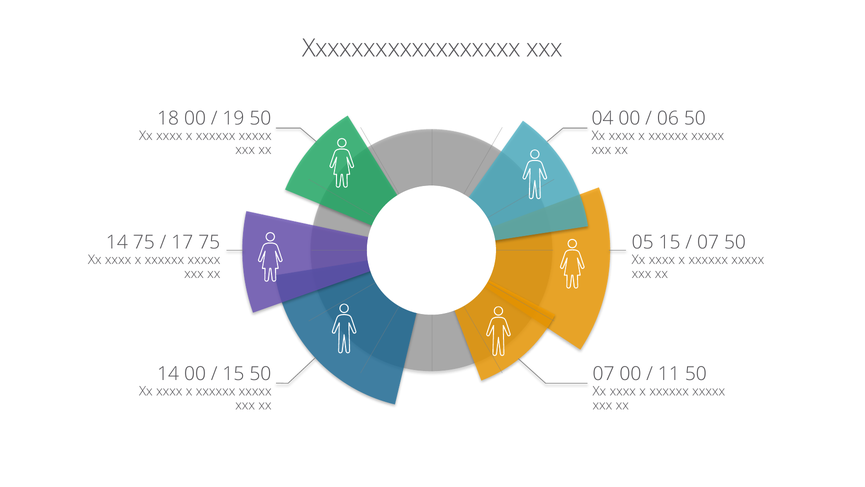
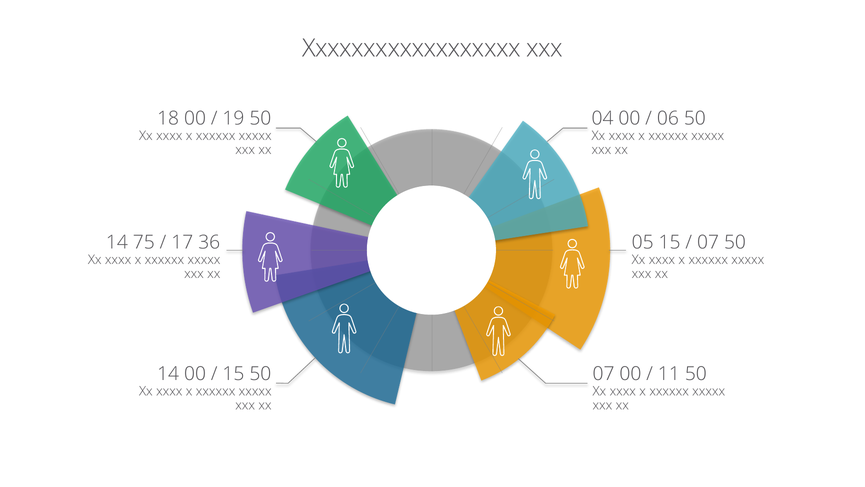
17 75: 75 -> 36
